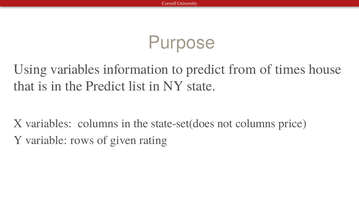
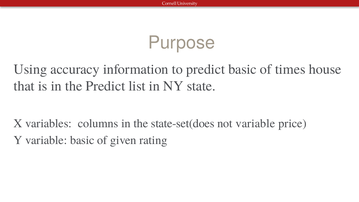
Using variables: variables -> accuracy
predict from: from -> basic
not columns: columns -> variable
variable rows: rows -> basic
